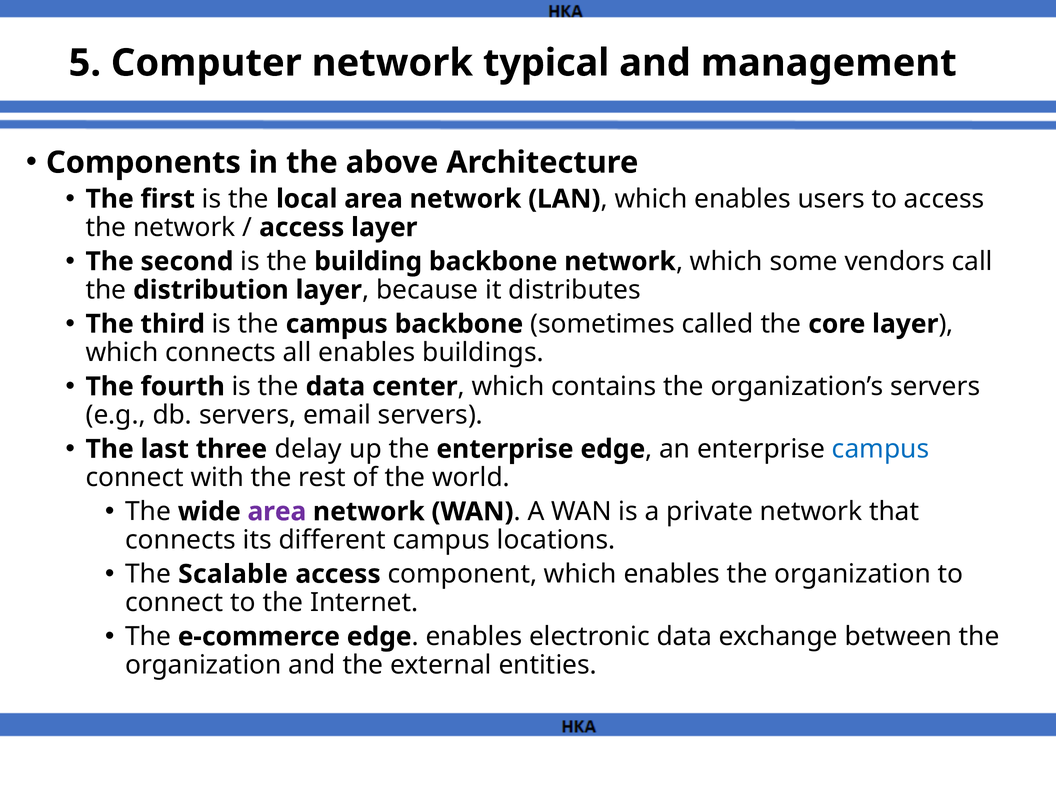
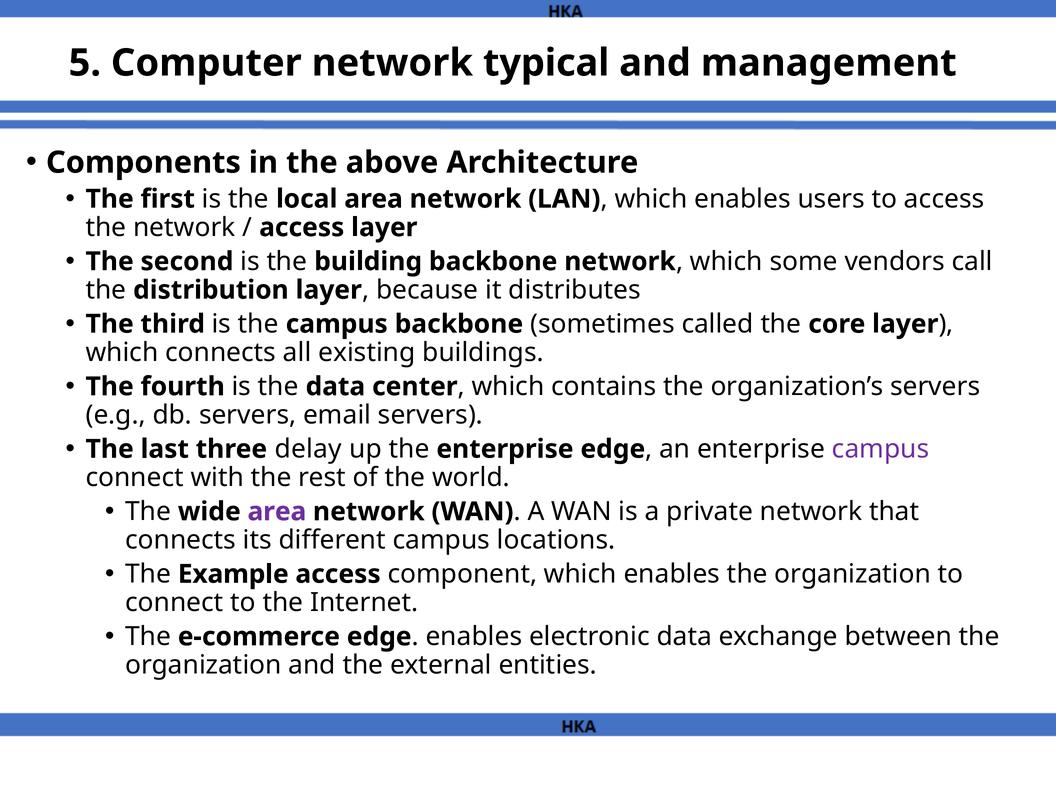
all enables: enables -> existing
campus at (881, 449) colour: blue -> purple
Scalable: Scalable -> Example
